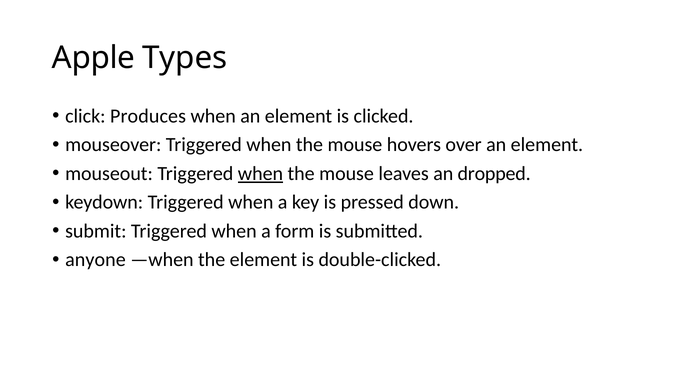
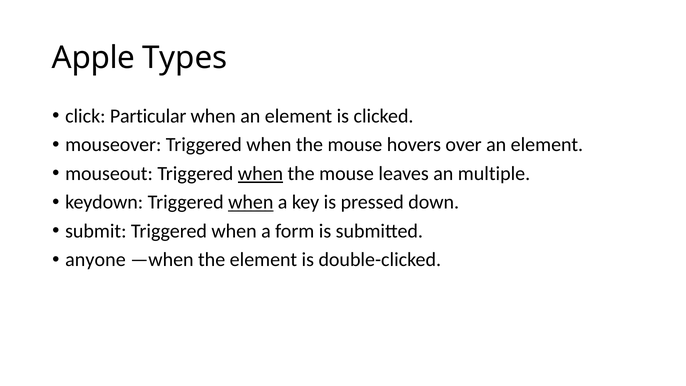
Produces: Produces -> Particular
dropped: dropped -> multiple
when at (251, 202) underline: none -> present
